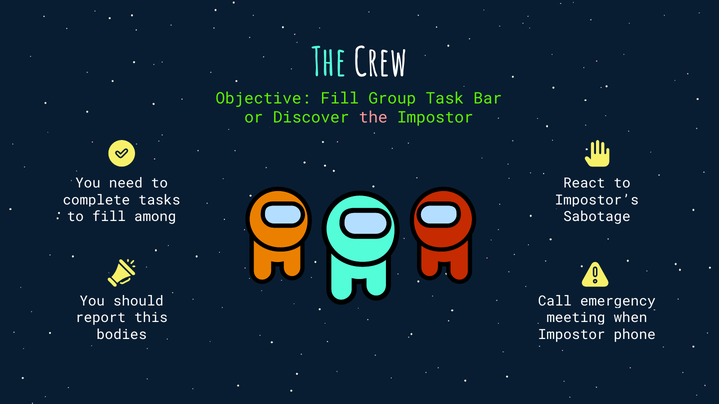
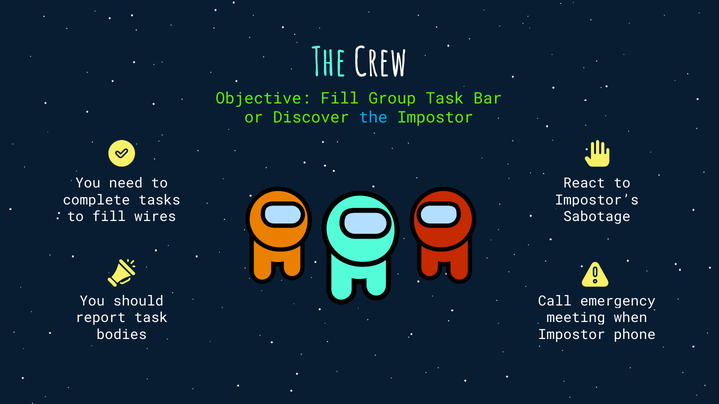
the at (373, 118) colour: pink -> light blue
among: among -> wires
report this: this -> task
